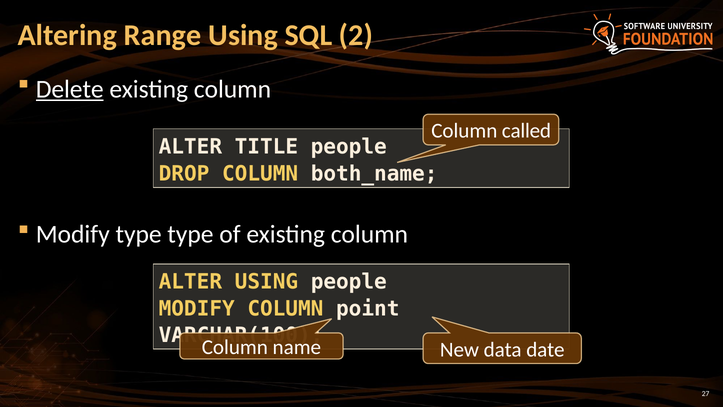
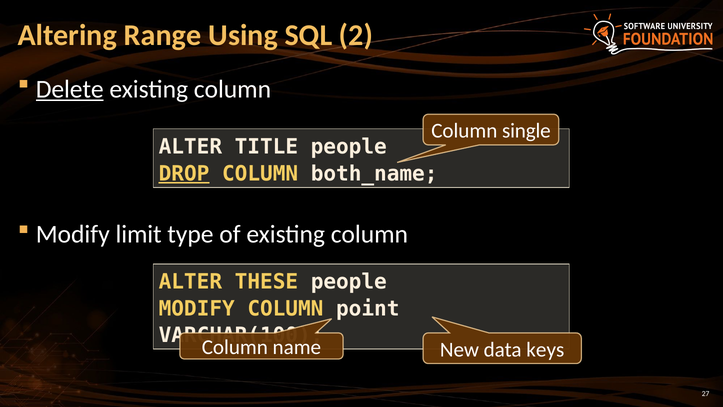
called: called -> single
DROP underline: none -> present
Modify type: type -> limit
ALTER USING: USING -> THESE
date: date -> keys
